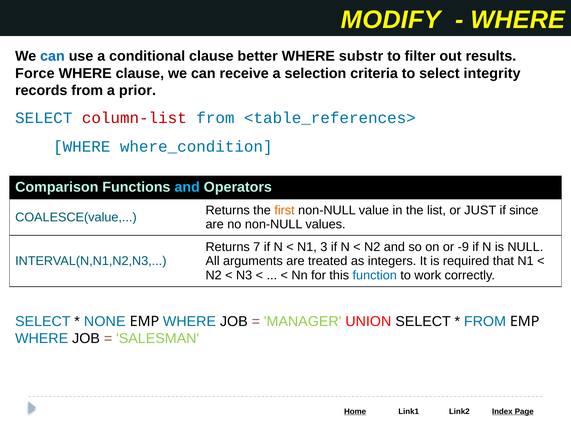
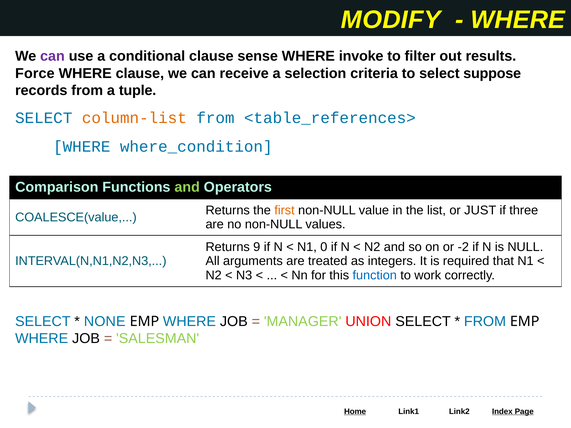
can at (52, 56) colour: blue -> purple
better: better -> sense
substr: substr -> invoke
integrity: integrity -> suppose
prior: prior -> tuple
column-list colour: red -> orange
and at (187, 187) colour: light blue -> light green
since: since -> three
7: 7 -> 9
3: 3 -> 0
-9: -9 -> -2
